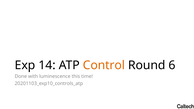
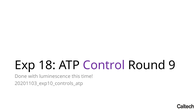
14: 14 -> 18
Control colour: orange -> purple
6: 6 -> 9
